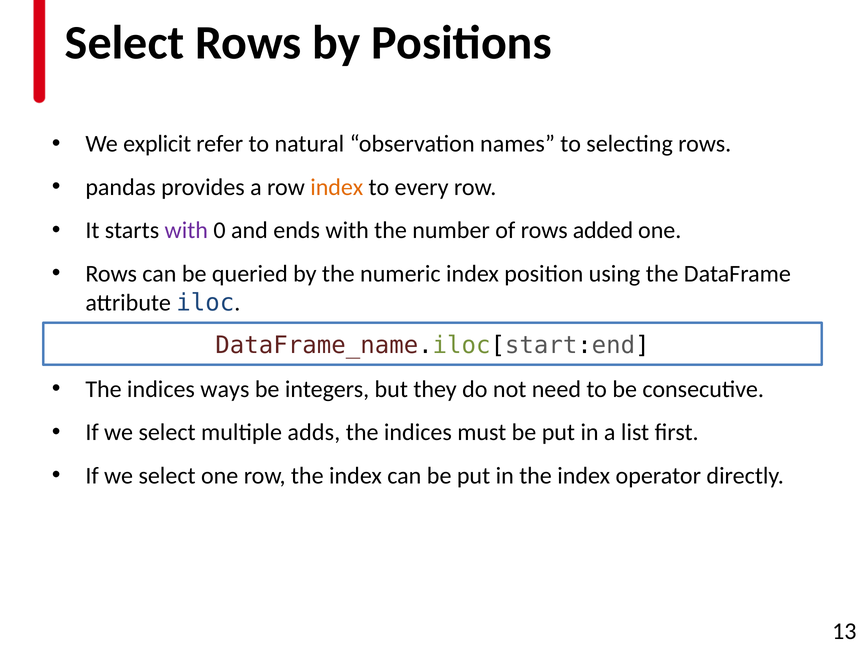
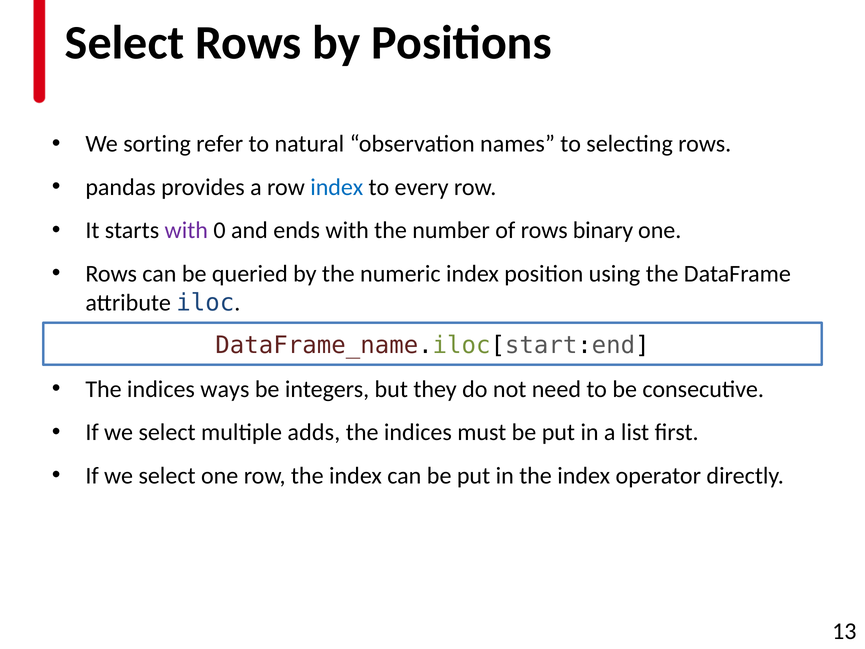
explicit: explicit -> sorting
index at (337, 187) colour: orange -> blue
added: added -> binary
